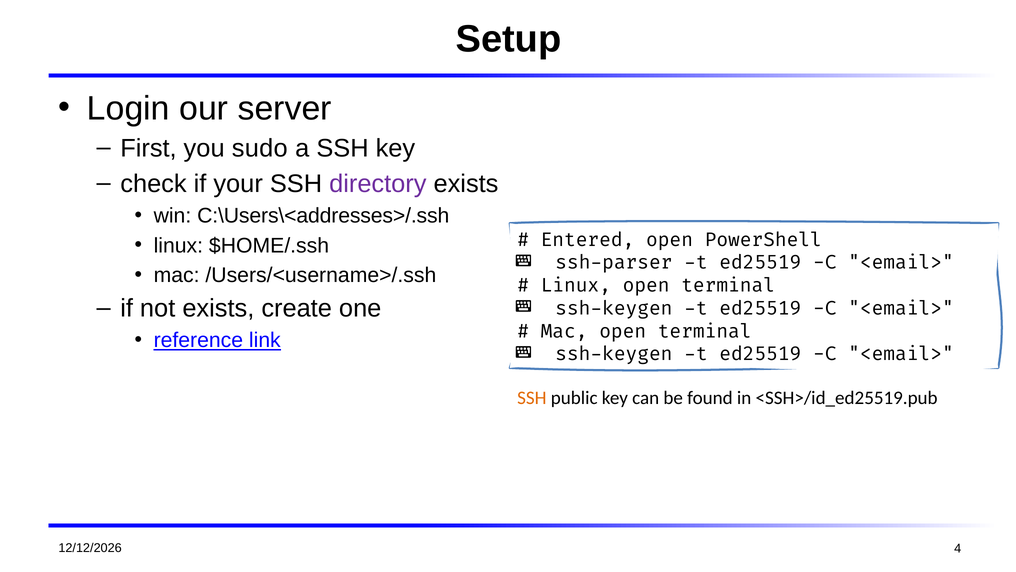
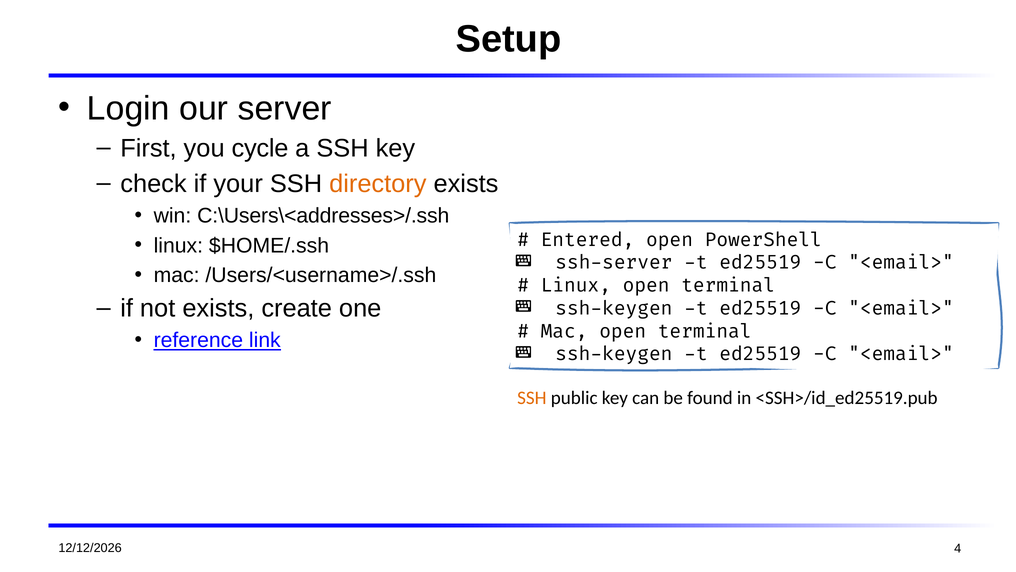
sudo: sudo -> cycle
directory colour: purple -> orange
ssh-parser: ssh-parser -> ssh-server
